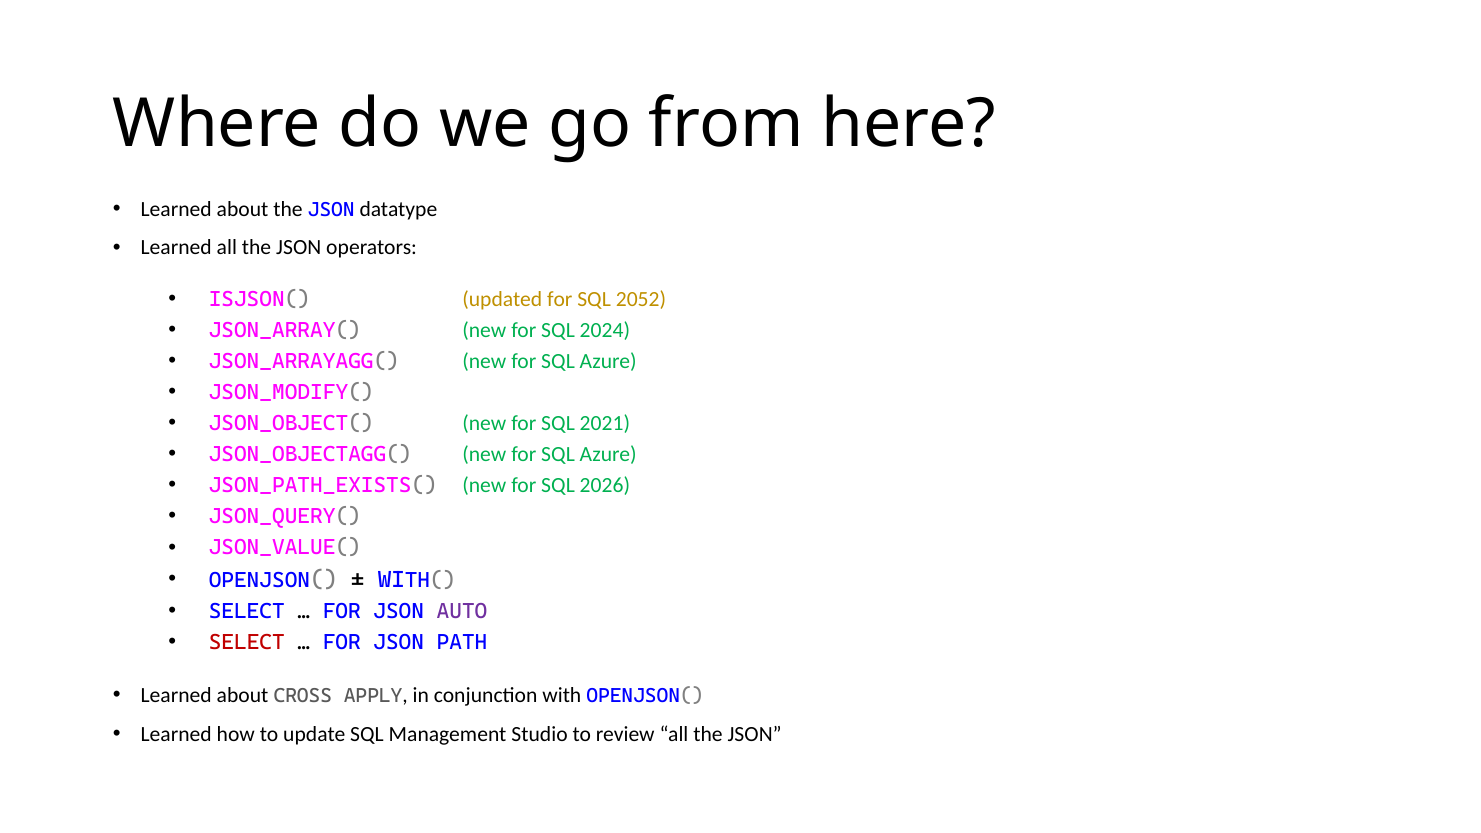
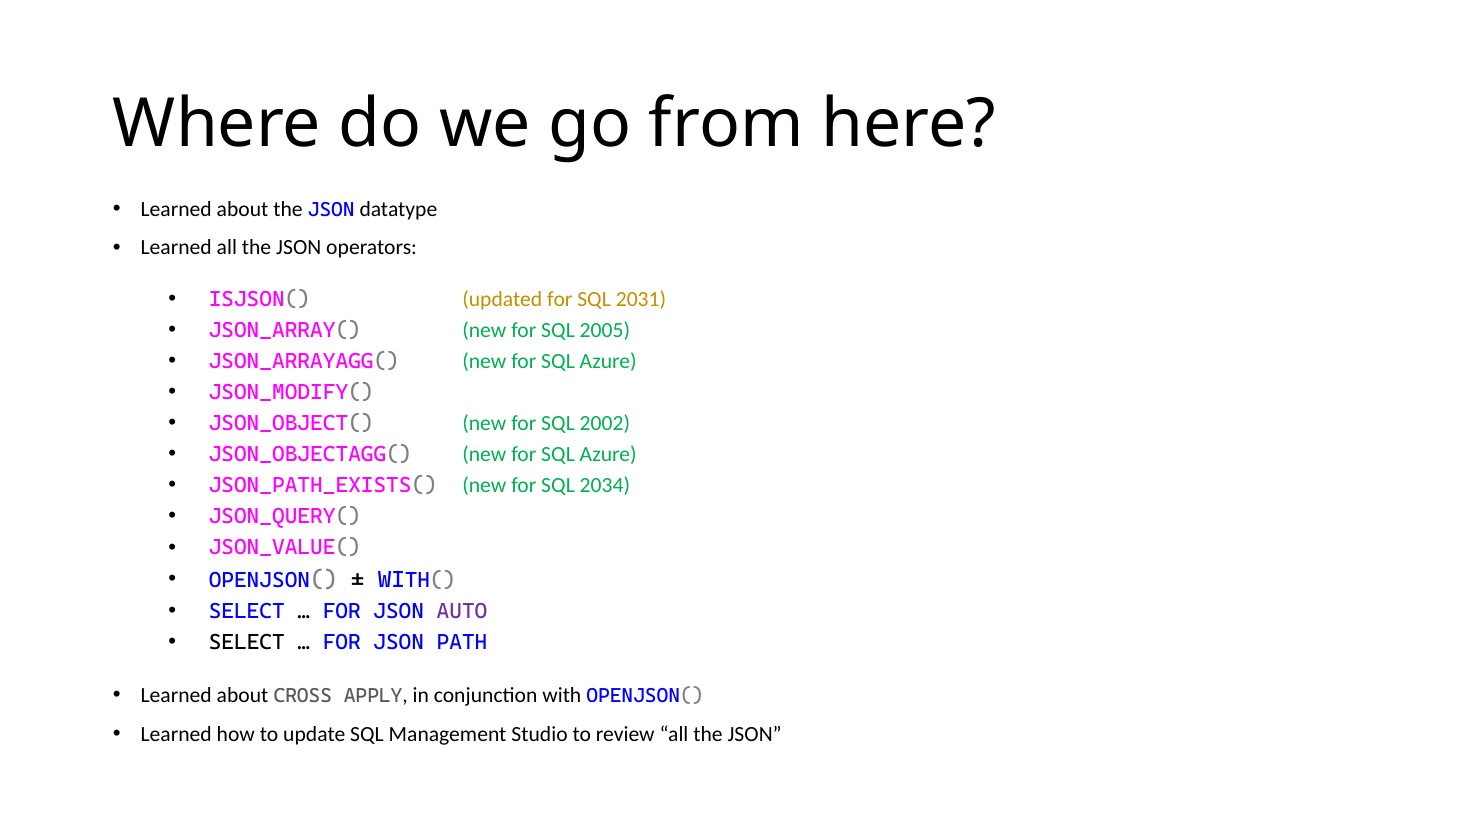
2052: 2052 -> 2031
2024: 2024 -> 2005
2021: 2021 -> 2002
2026: 2026 -> 2034
SELECT at (247, 642) colour: red -> black
